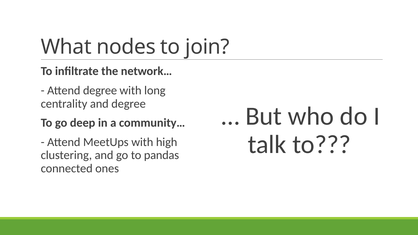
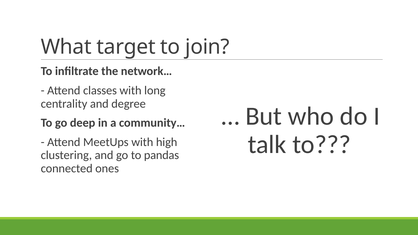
nodes: nodes -> target
Attend degree: degree -> classes
